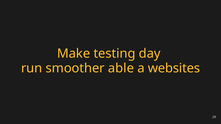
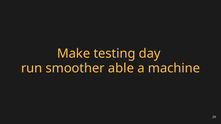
websites: websites -> machine
